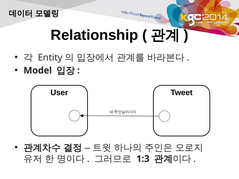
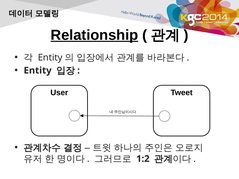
Relationship underline: none -> present
Model at (38, 71): Model -> Entity
1:3: 1:3 -> 1:2
